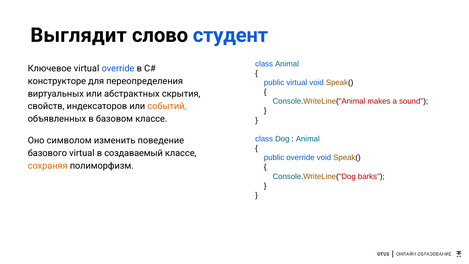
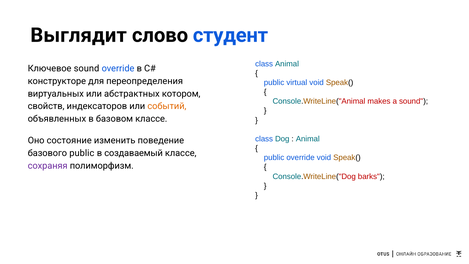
Ключевое virtual: virtual -> sound
скрытия: скрытия -> котором
символом: символом -> состояние
базового virtual: virtual -> public
сохраняя colour: orange -> purple
